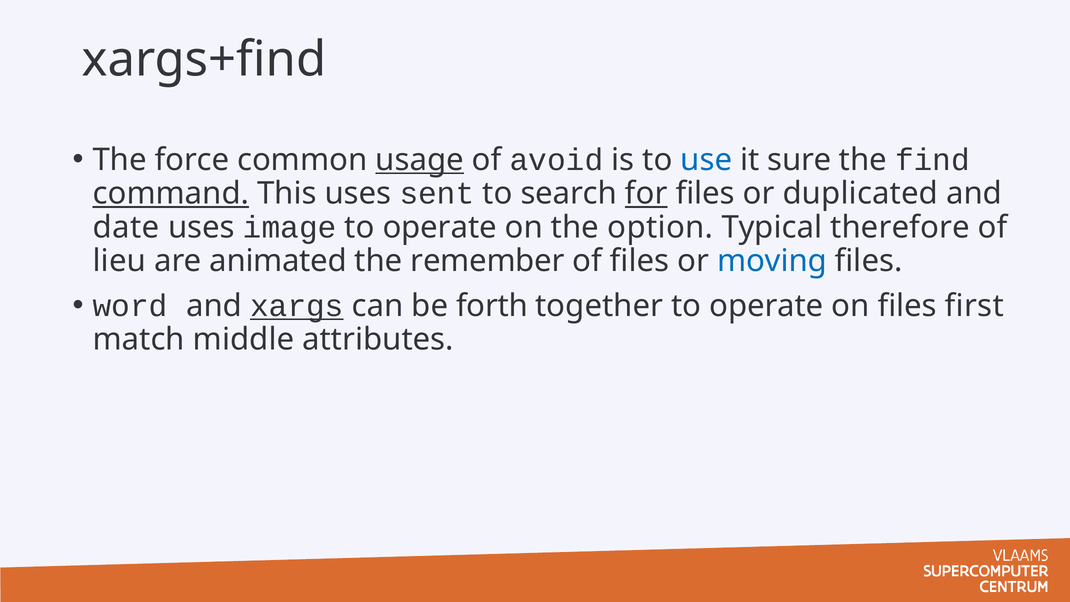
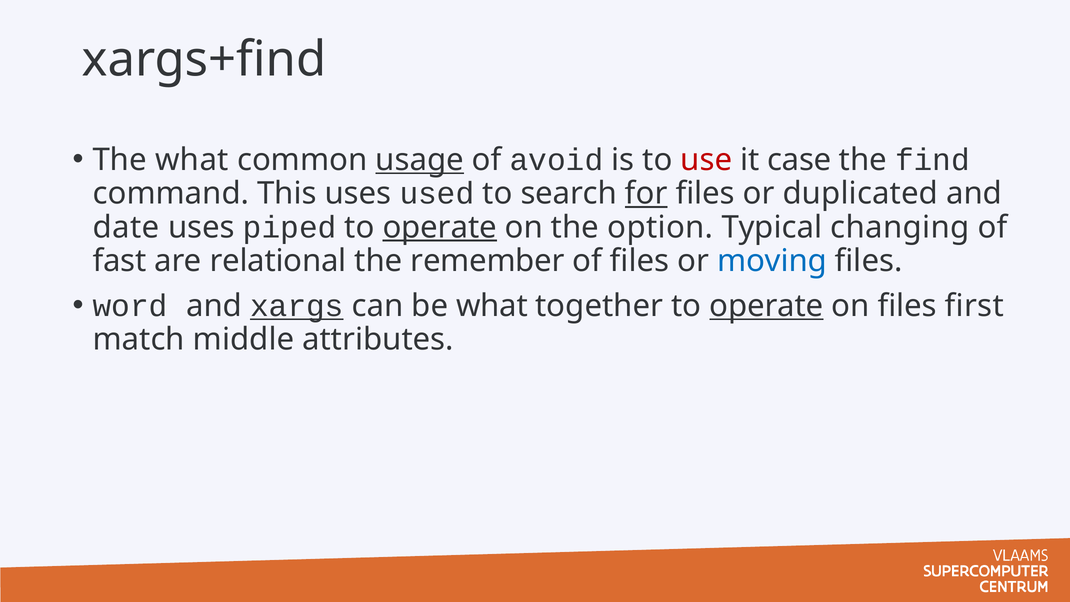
The force: force -> what
use colour: blue -> red
sure: sure -> case
command underline: present -> none
sent: sent -> used
image: image -> piped
operate at (440, 227) underline: none -> present
therefore: therefore -> changing
lieu: lieu -> fast
animated: animated -> relational
be forth: forth -> what
operate at (766, 306) underline: none -> present
